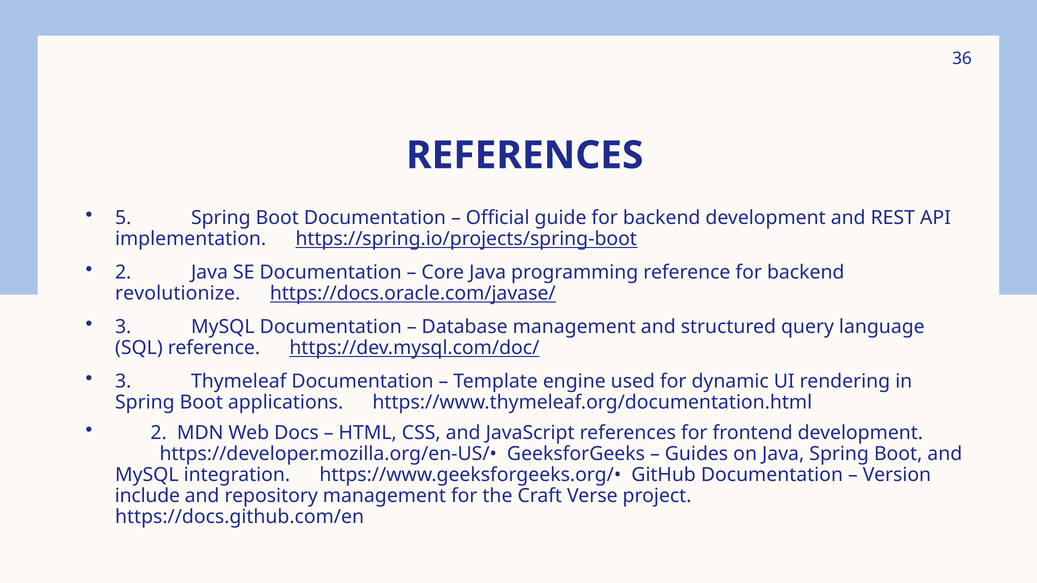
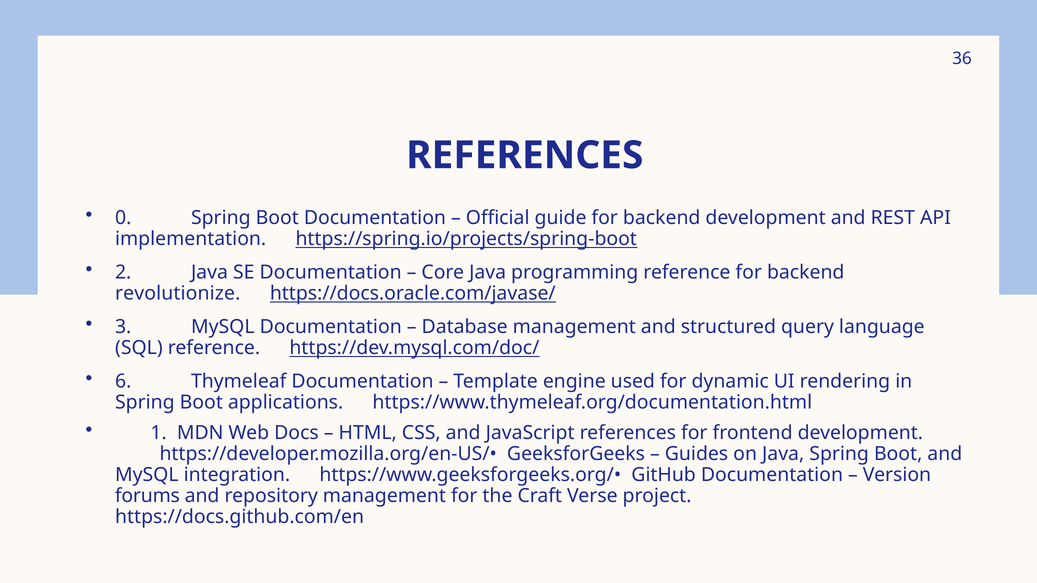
5: 5 -> 0
3 at (123, 381): 3 -> 6
2 at (159, 433): 2 -> 1
include: include -> forums
